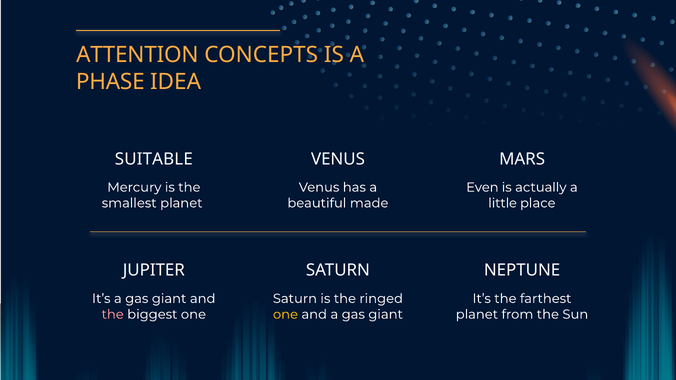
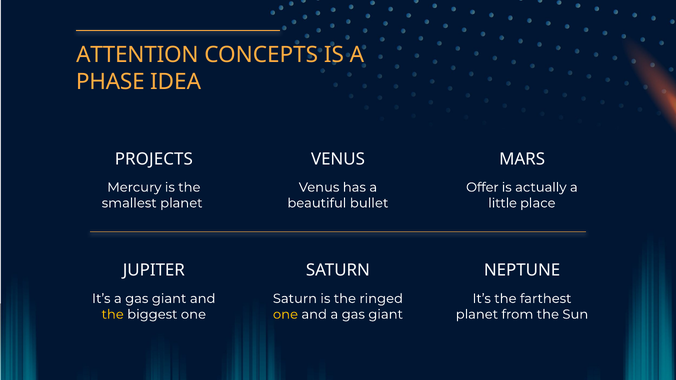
SUITABLE: SUITABLE -> PROJECTS
Even: Even -> Offer
made: made -> bullet
the at (113, 315) colour: pink -> yellow
